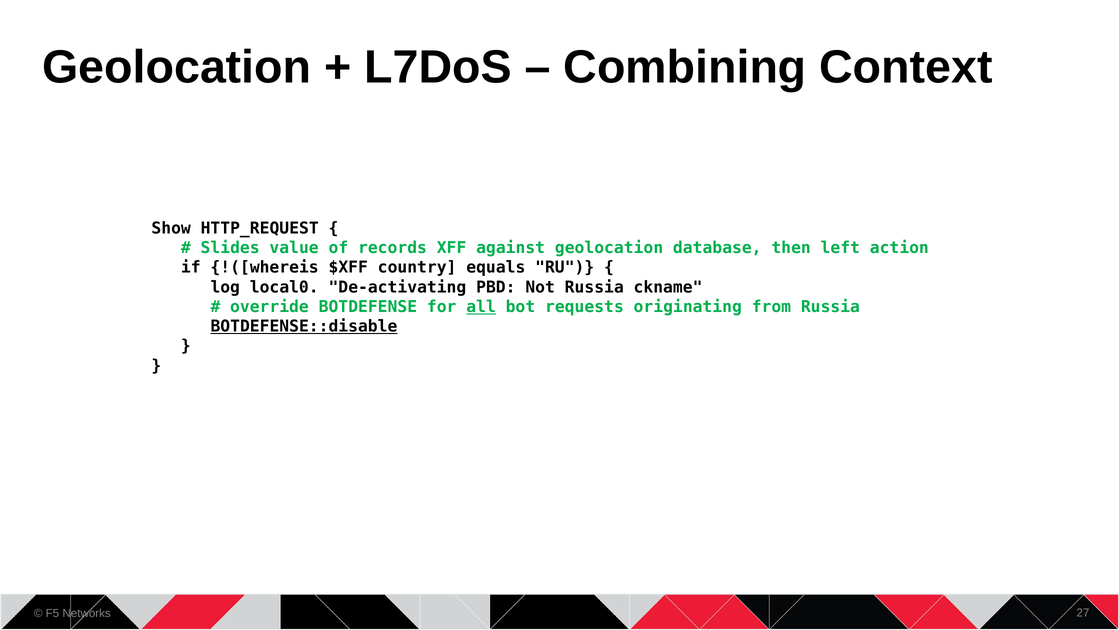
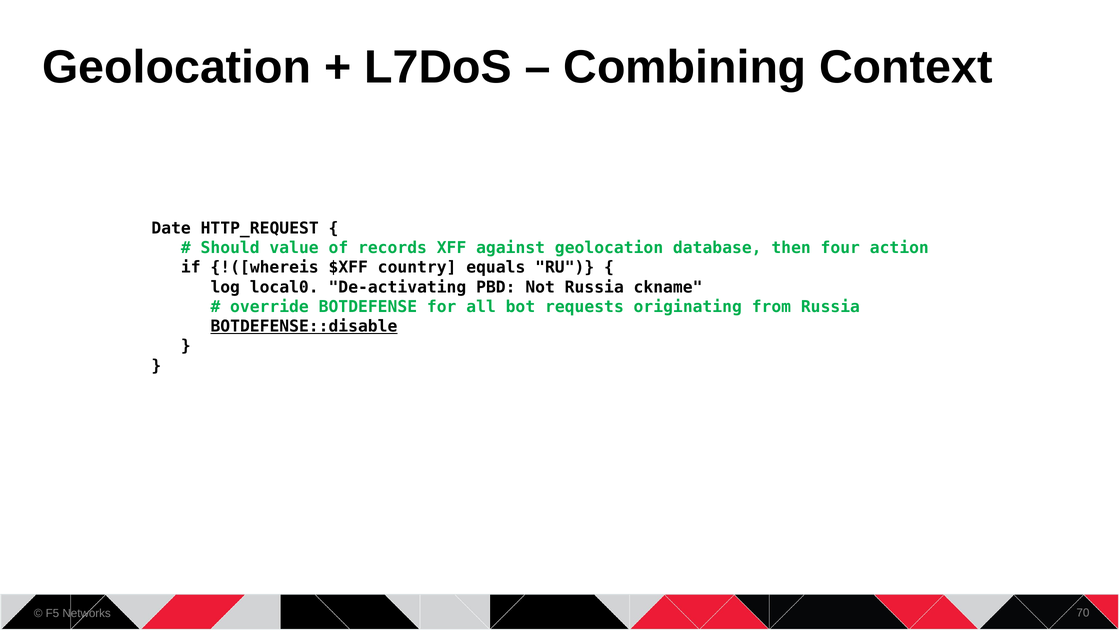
Show: Show -> Date
Slides: Slides -> Should
left: left -> four
all underline: present -> none
27: 27 -> 70
